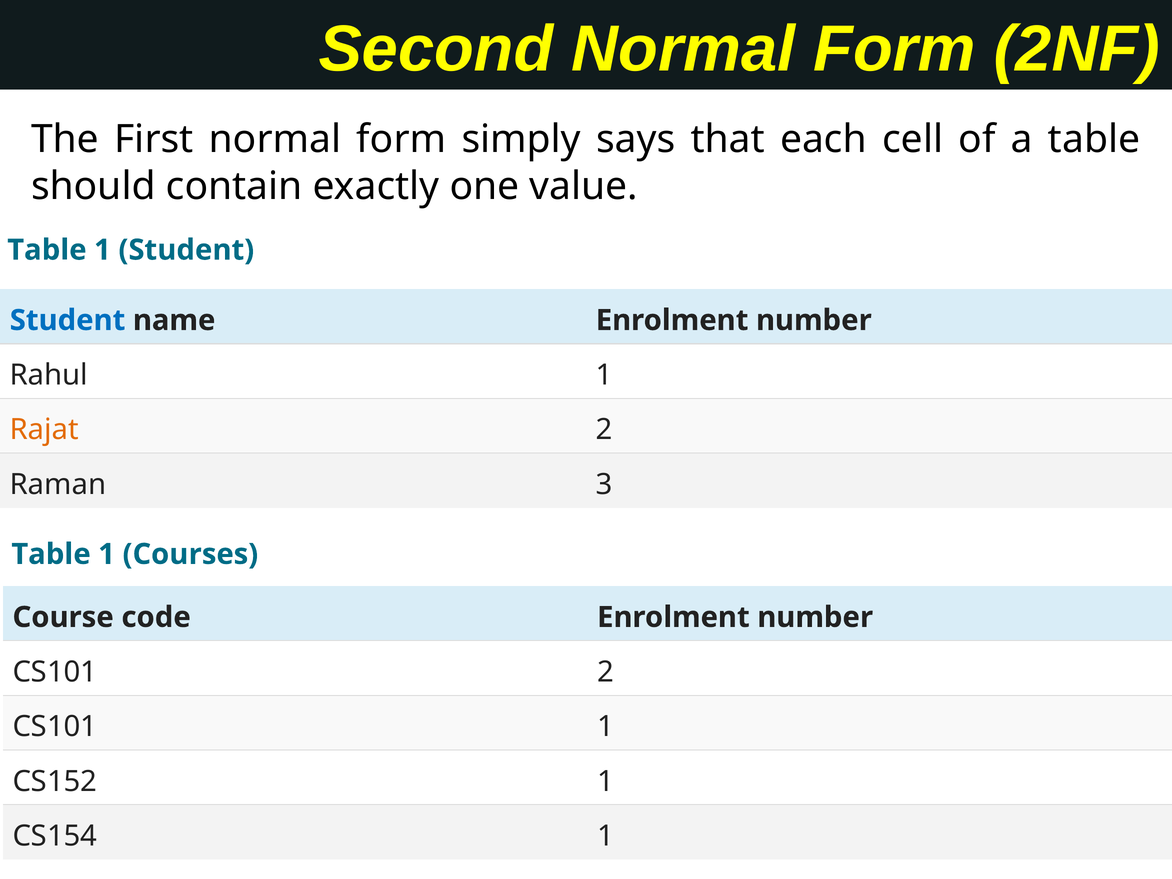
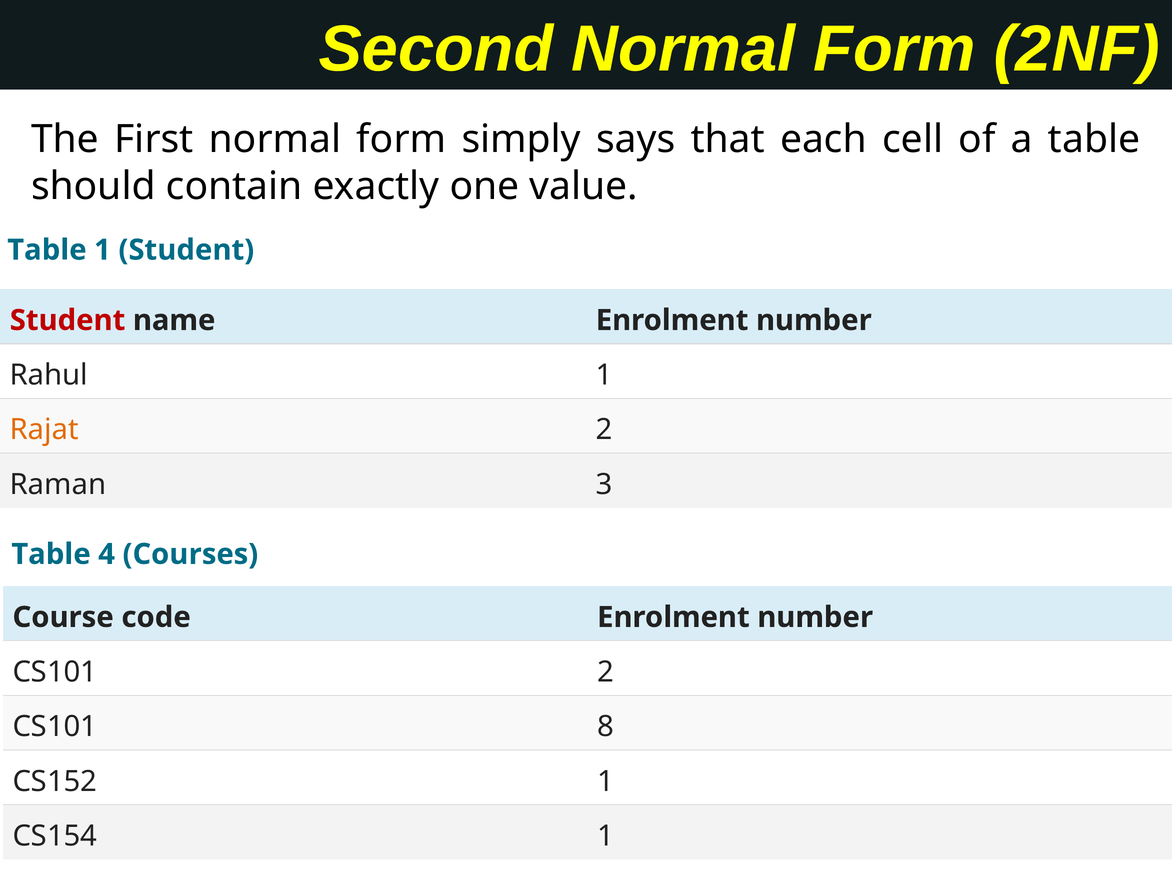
Student at (68, 320) colour: blue -> red
1 at (107, 554): 1 -> 4
CS101 1: 1 -> 8
